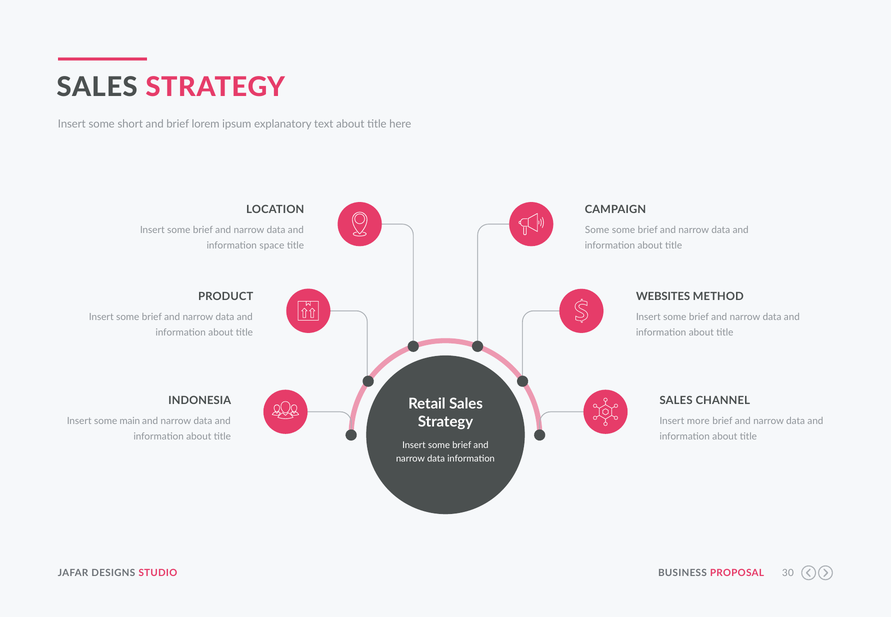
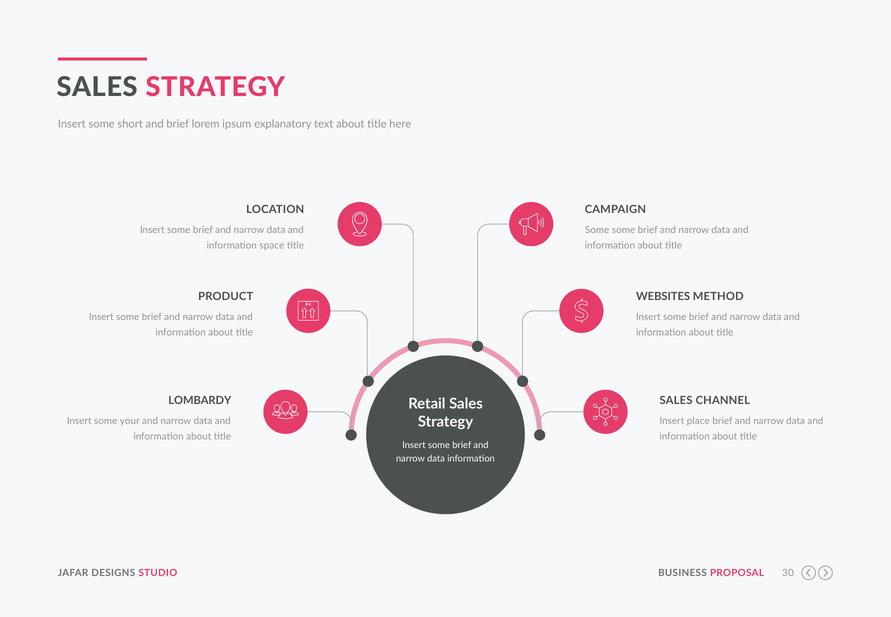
INDONESIA: INDONESIA -> LOMBARDY
main: main -> your
more: more -> place
